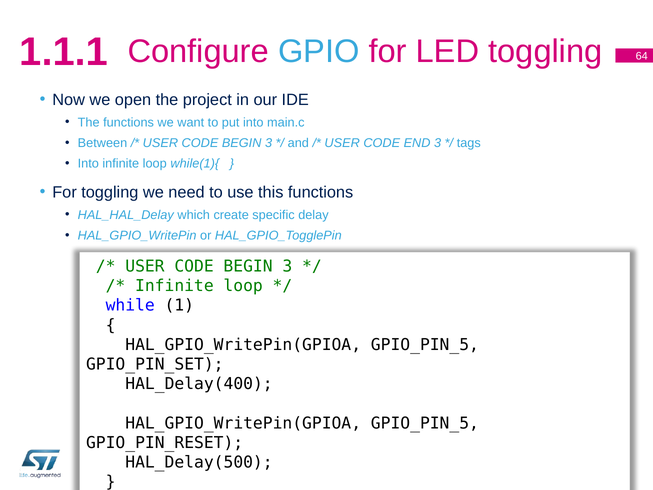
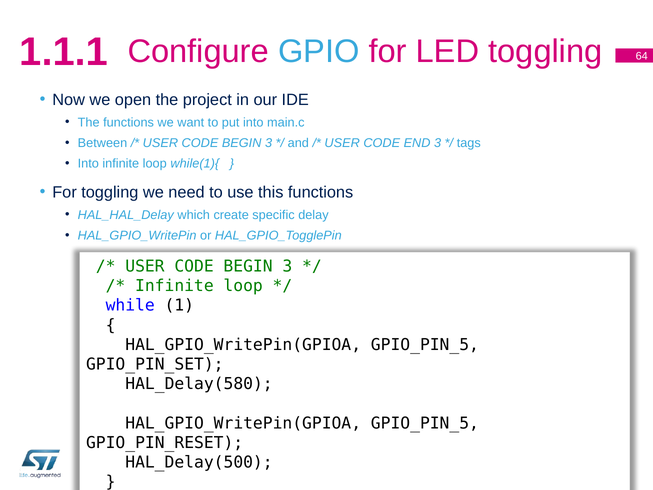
HAL_Delay(400: HAL_Delay(400 -> HAL_Delay(580
